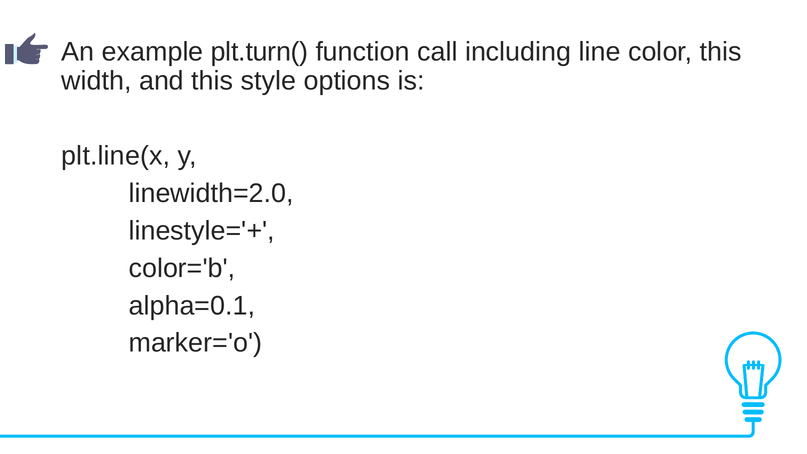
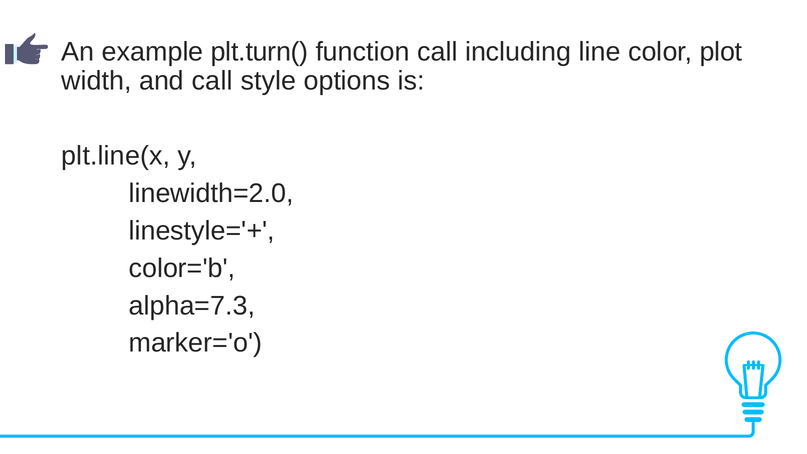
color this: this -> plot
and this: this -> call
alpha=0.1: alpha=0.1 -> alpha=7.3
